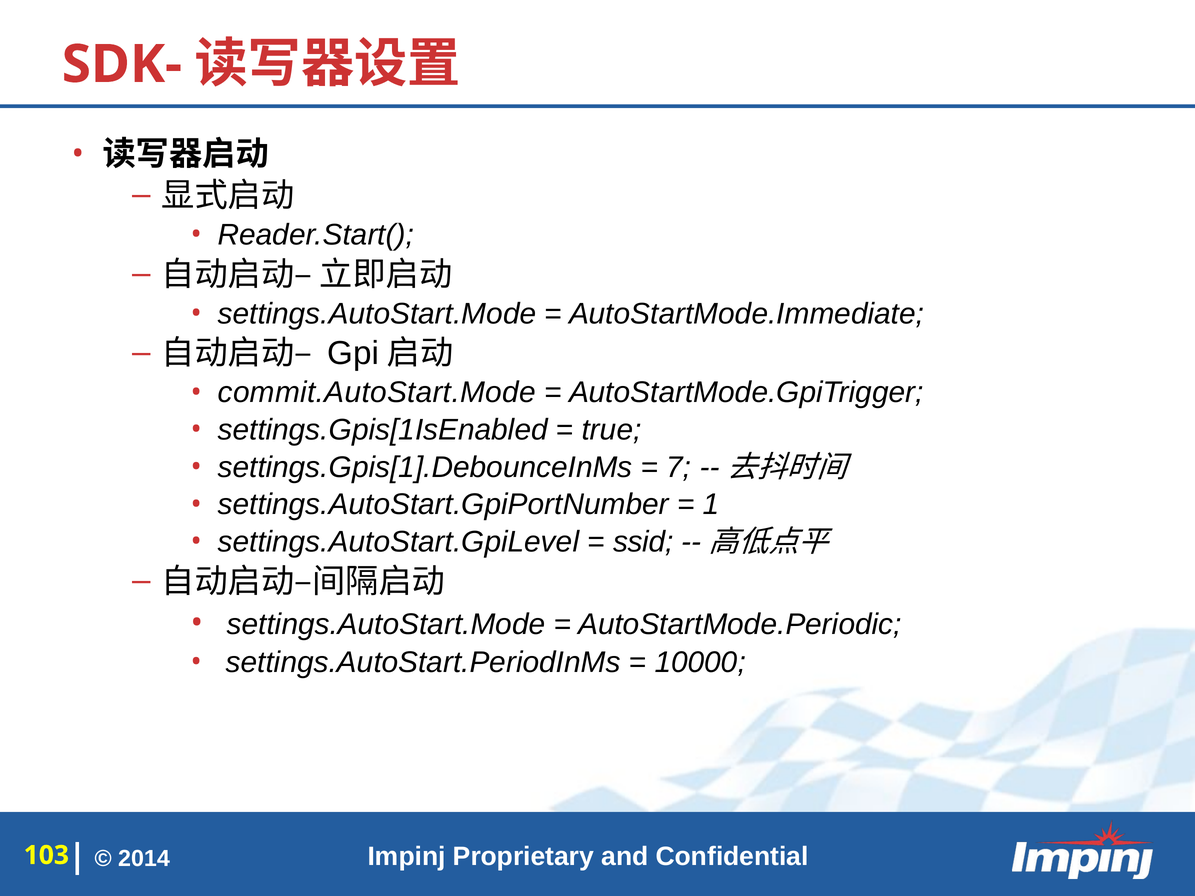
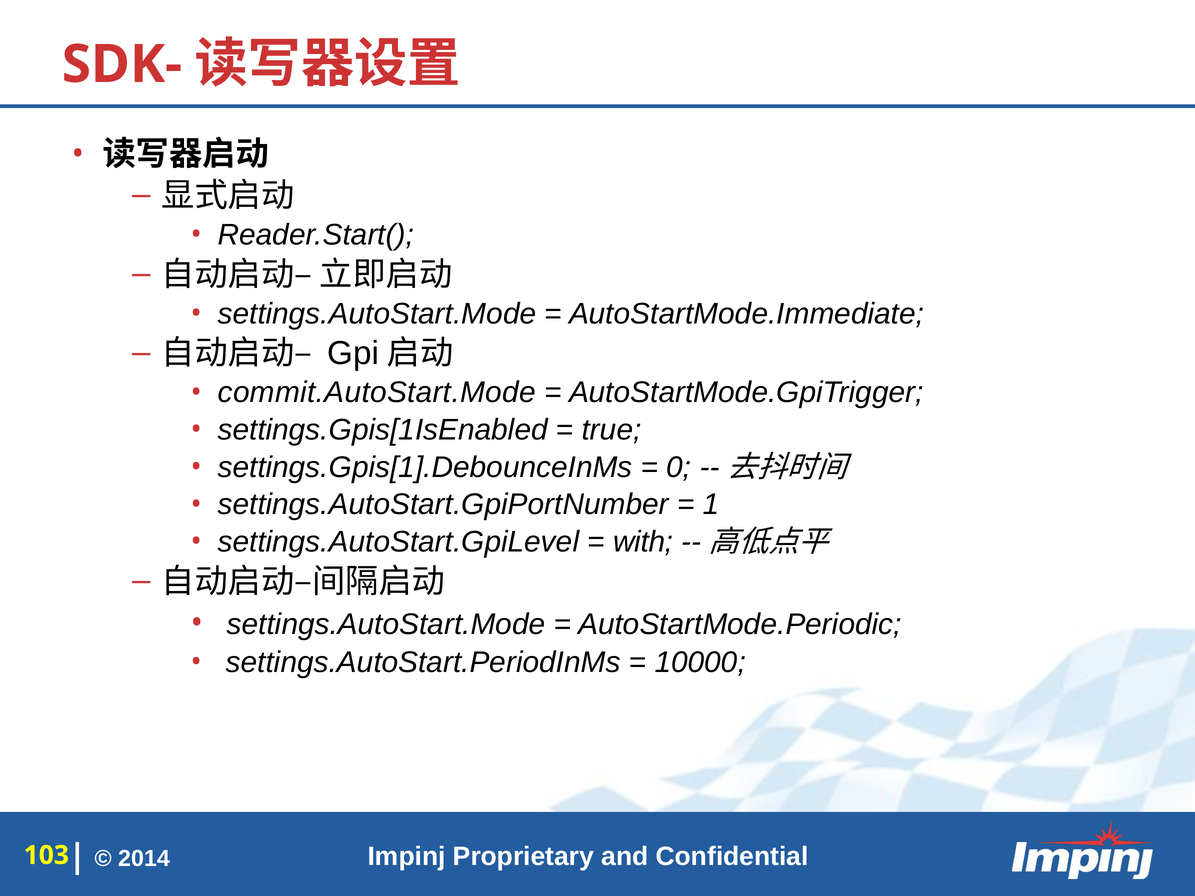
7: 7 -> 0
ssid: ssid -> with
